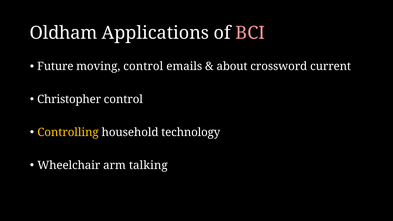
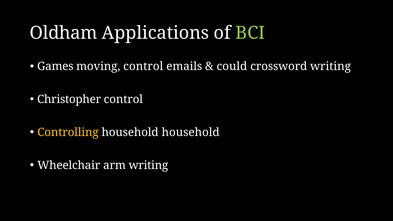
BCI colour: pink -> light green
Future: Future -> Games
about: about -> could
crossword current: current -> writing
household technology: technology -> household
arm talking: talking -> writing
